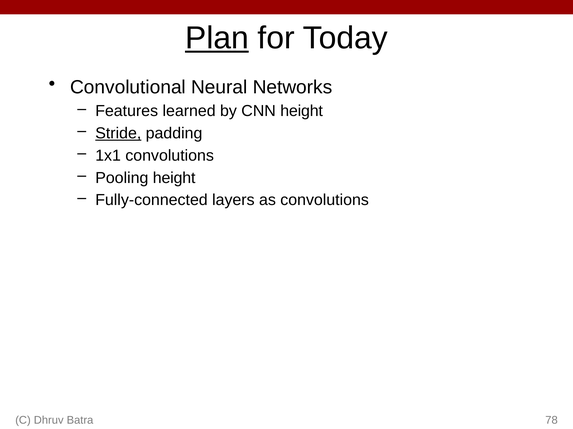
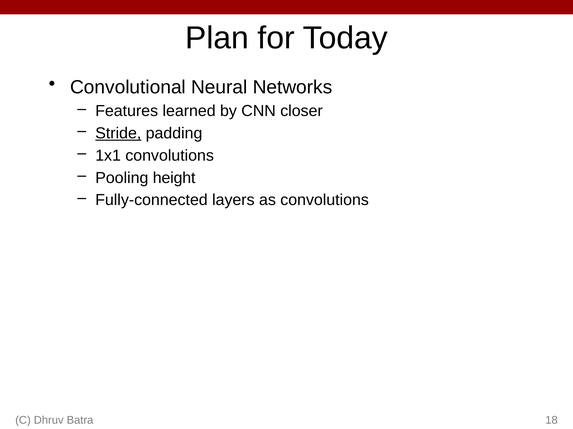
Plan underline: present -> none
CNN height: height -> closer
78: 78 -> 18
